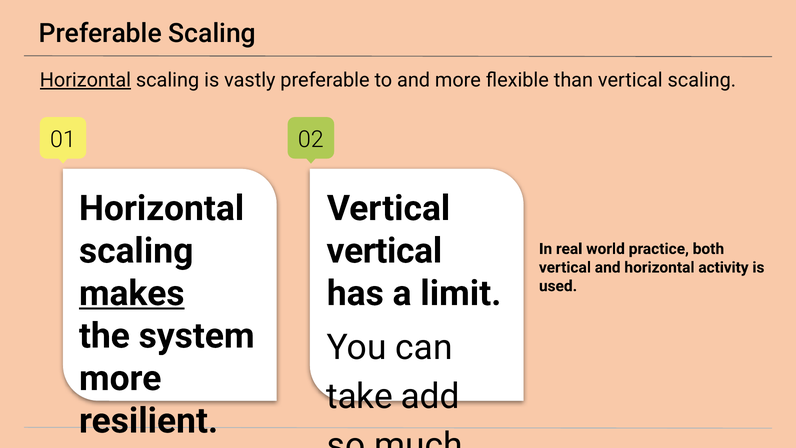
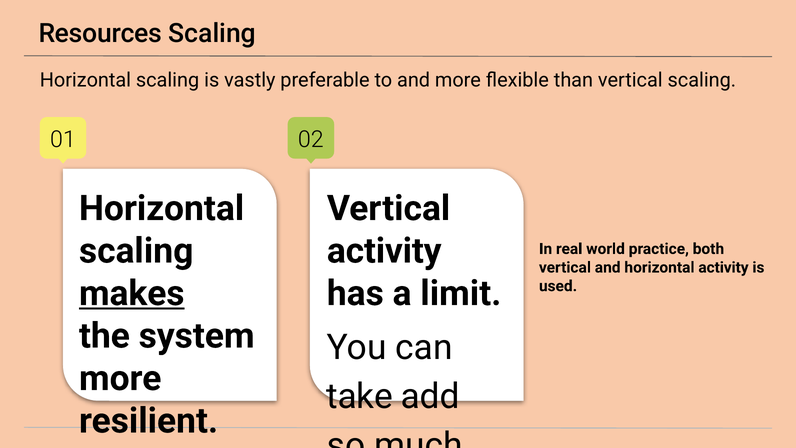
Preferable at (100, 34): Preferable -> Resources
Horizontal at (85, 80) underline: present -> none
vertical at (384, 251): vertical -> activity
